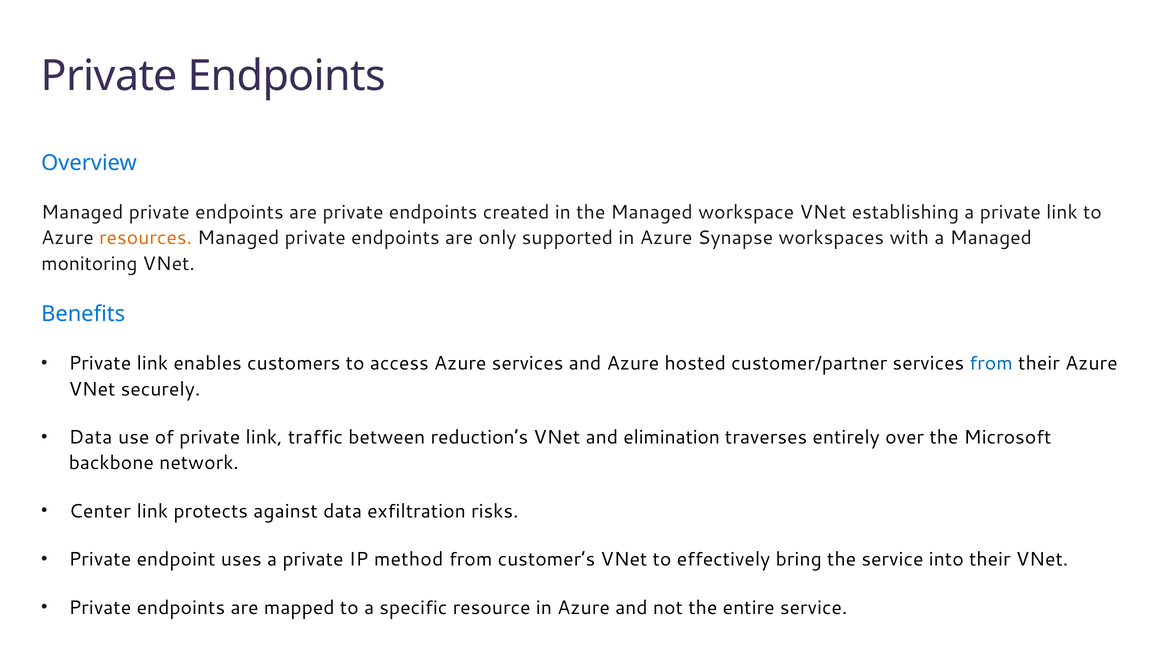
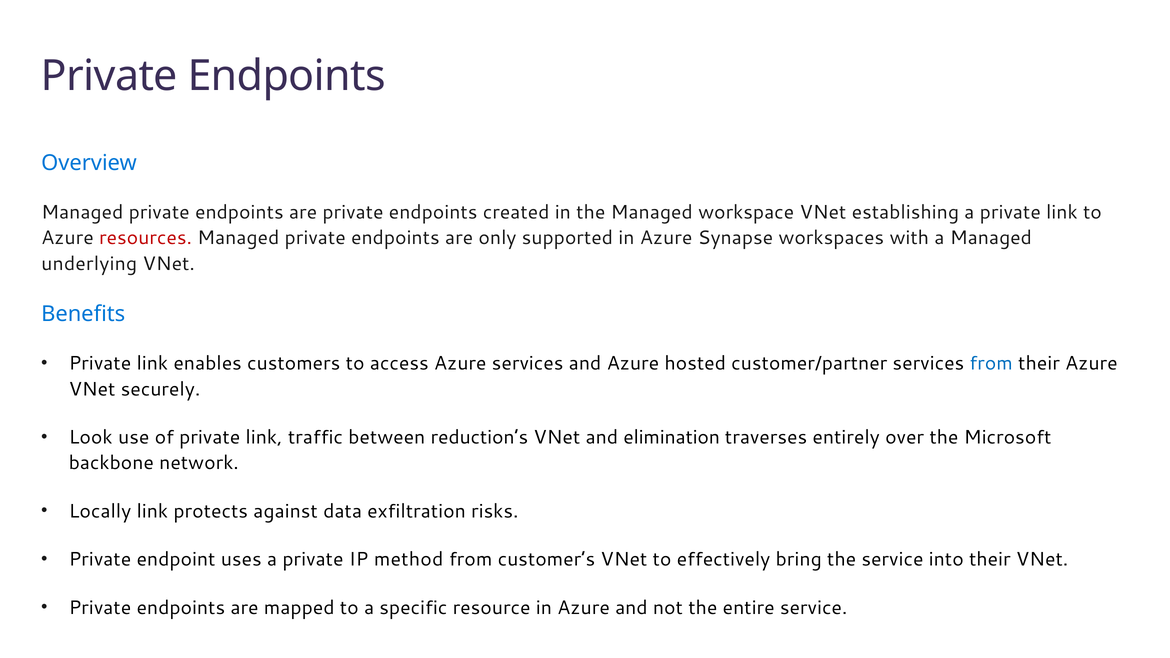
resources colour: orange -> red
monitoring: monitoring -> underlying
Data at (91, 437): Data -> Look
Center: Center -> Locally
